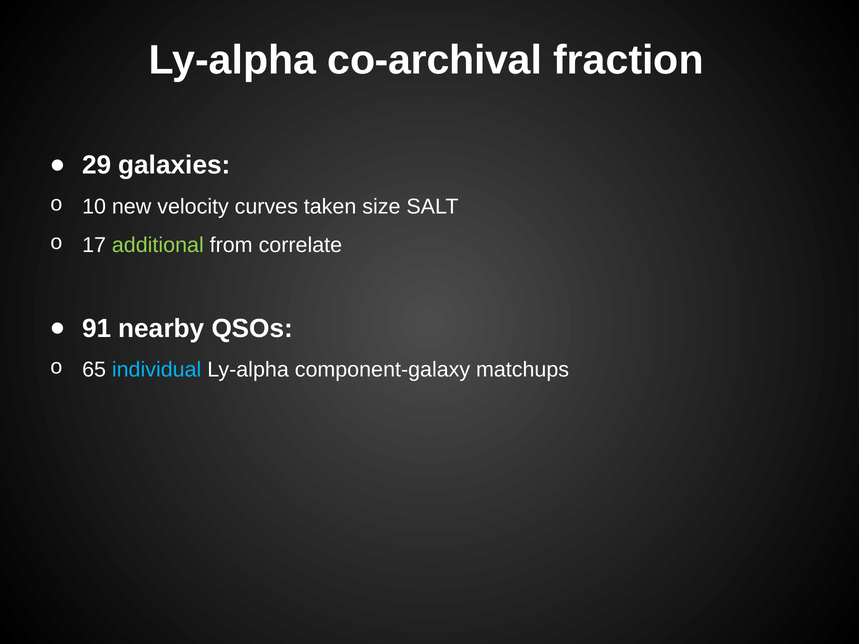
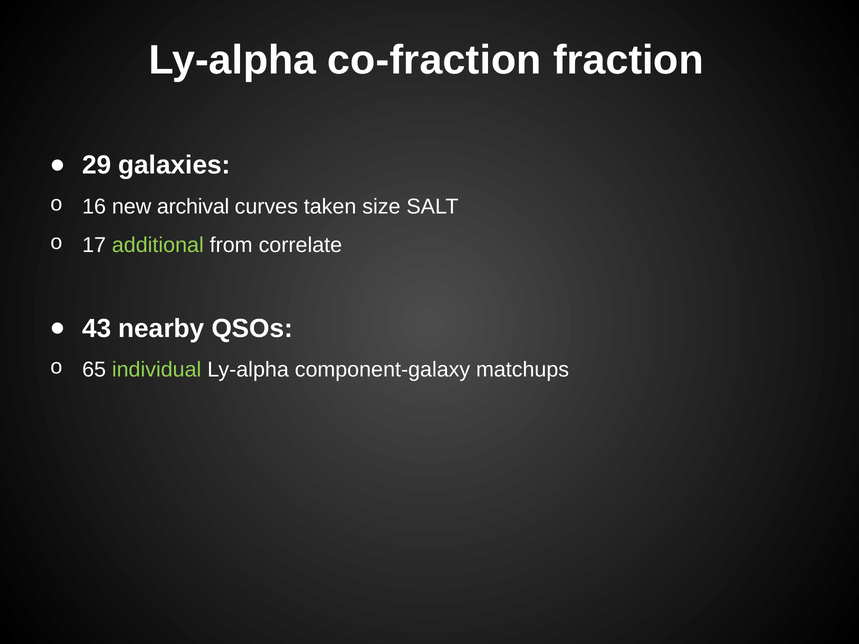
co-archival: co-archival -> co-fraction
10: 10 -> 16
velocity: velocity -> archival
91: 91 -> 43
individual colour: light blue -> light green
